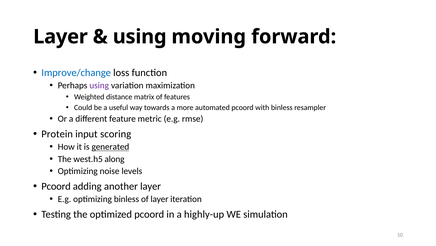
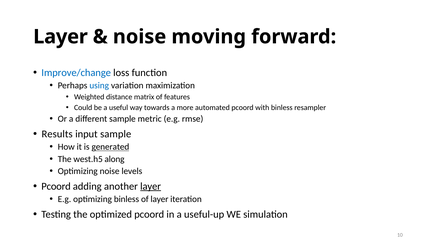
using at (140, 37): using -> noise
using at (99, 85) colour: purple -> blue
different feature: feature -> sample
Protein: Protein -> Results
input scoring: scoring -> sample
layer at (151, 186) underline: none -> present
highly-up: highly-up -> useful-up
